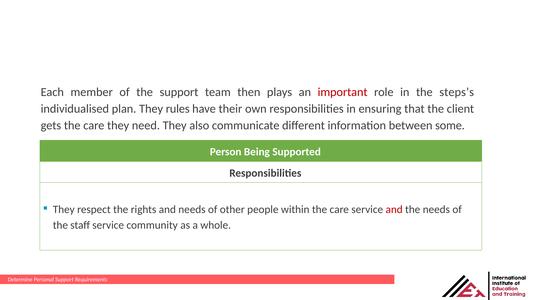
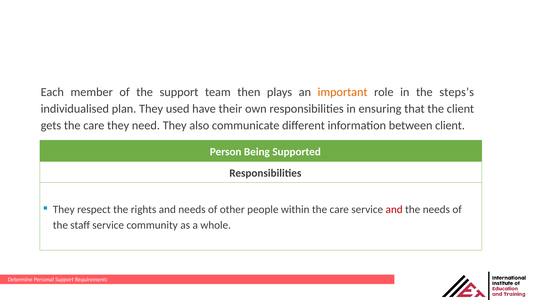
important colour: red -> orange
rules: rules -> used
between some: some -> client
